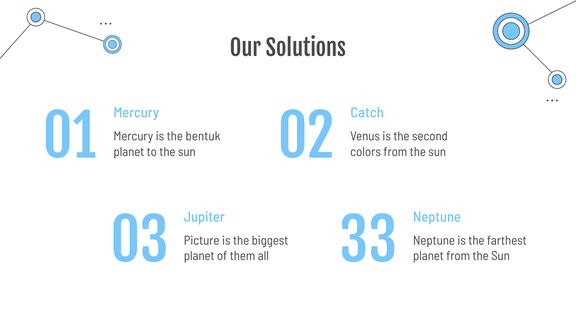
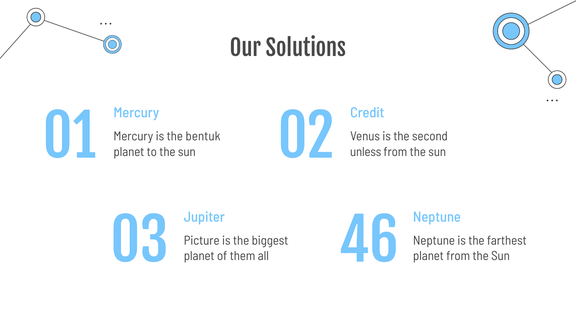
Catch: Catch -> Credit
colors: colors -> unless
33: 33 -> 46
